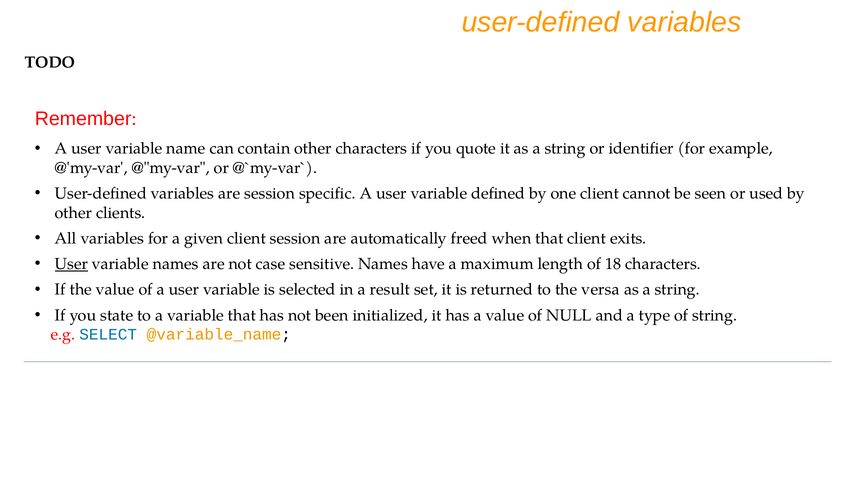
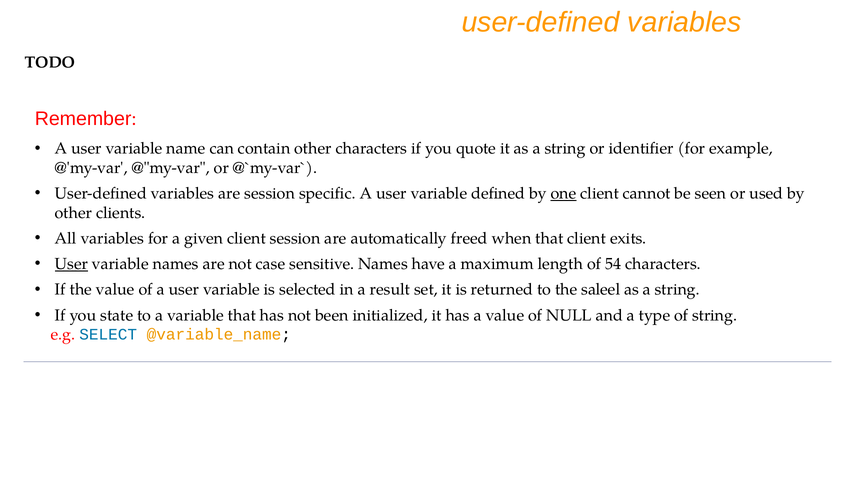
one underline: none -> present
18: 18 -> 54
versa: versa -> saleel
